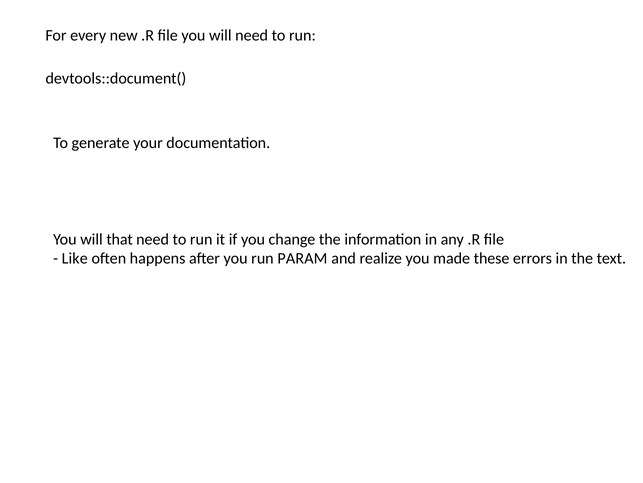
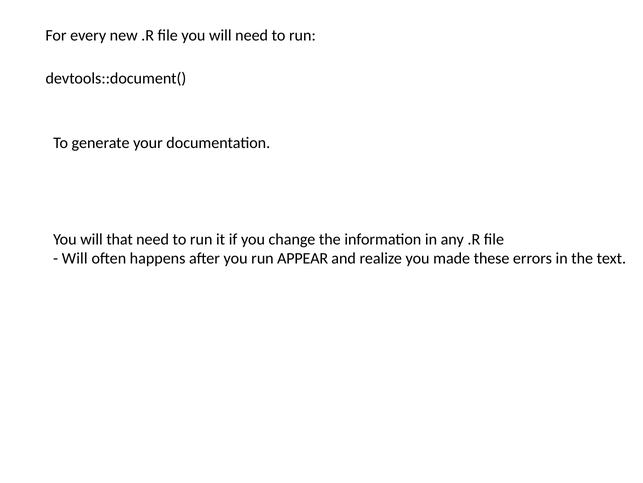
Like at (75, 258): Like -> Will
PARAM: PARAM -> APPEAR
